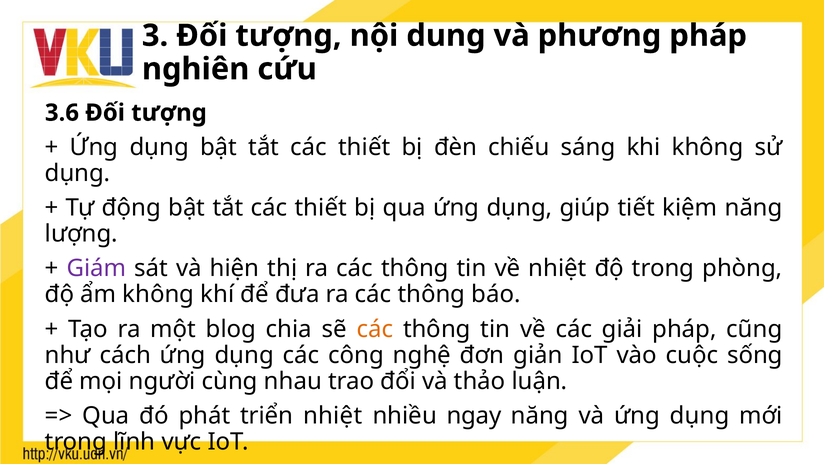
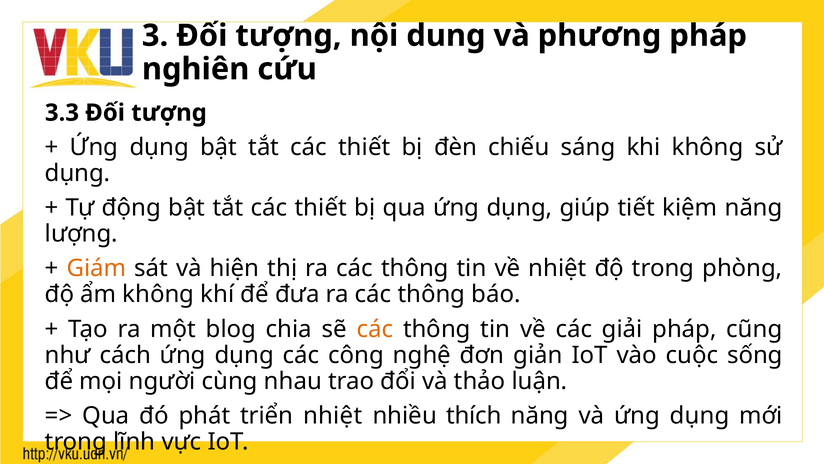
3.6: 3.6 -> 3.3
Giám colour: purple -> orange
ngay: ngay -> thích
